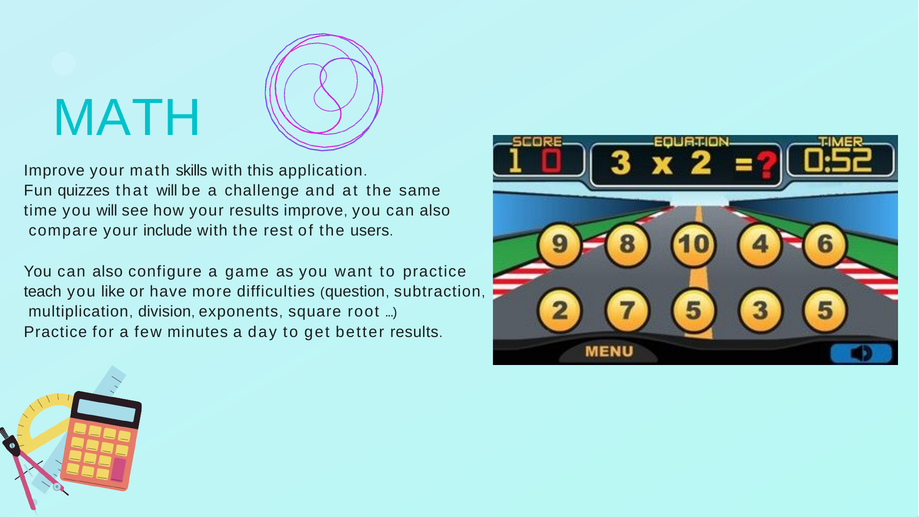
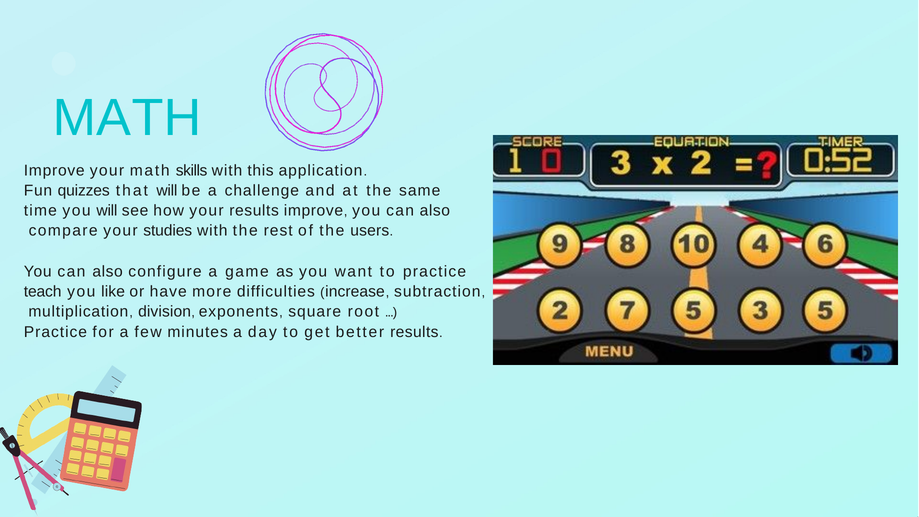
include: include -> studies
question: question -> increase
